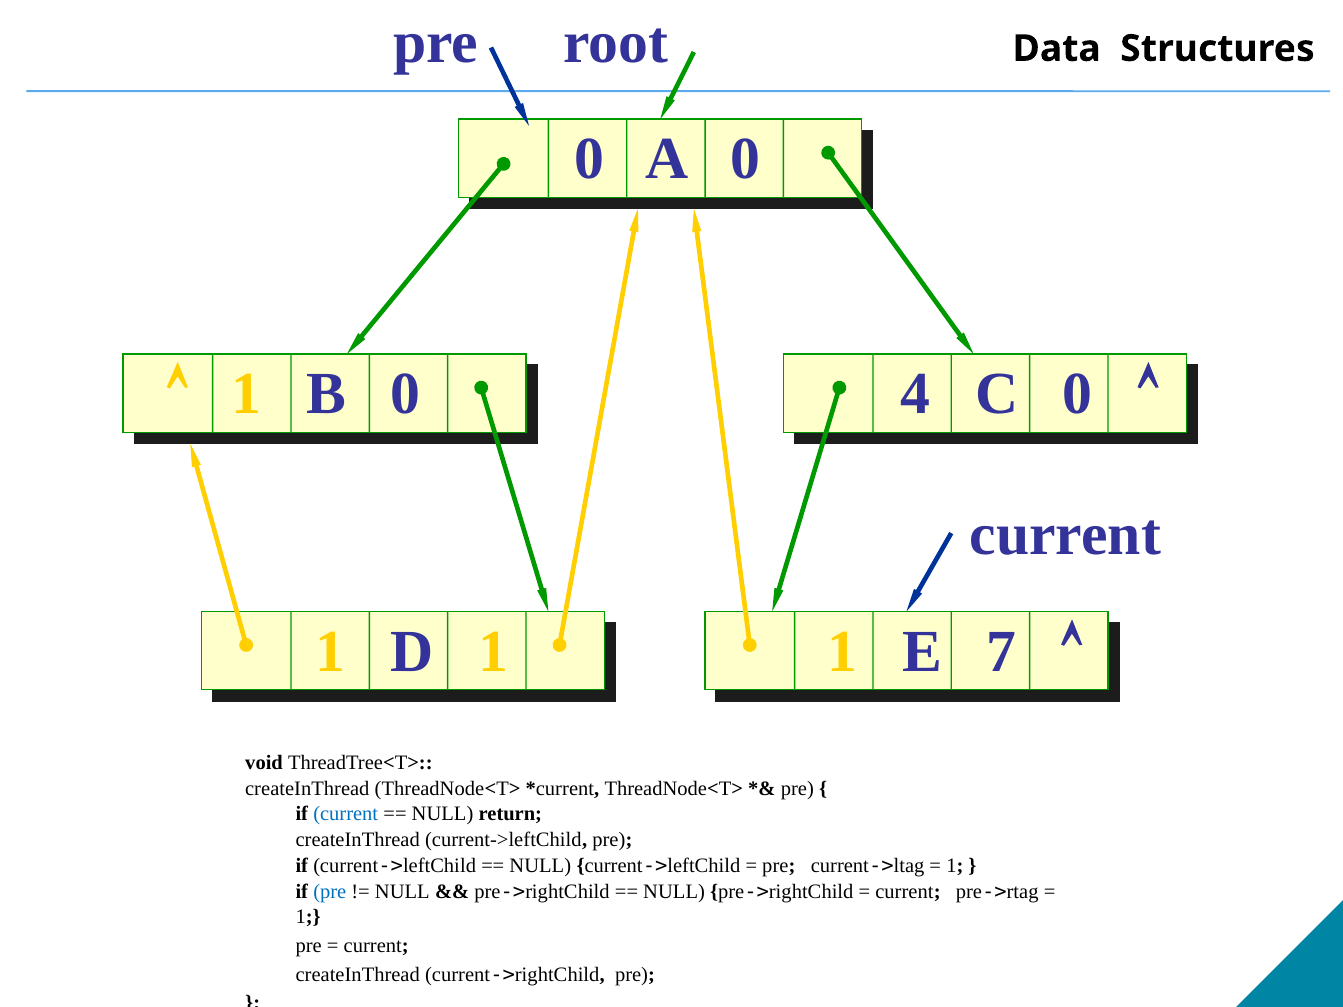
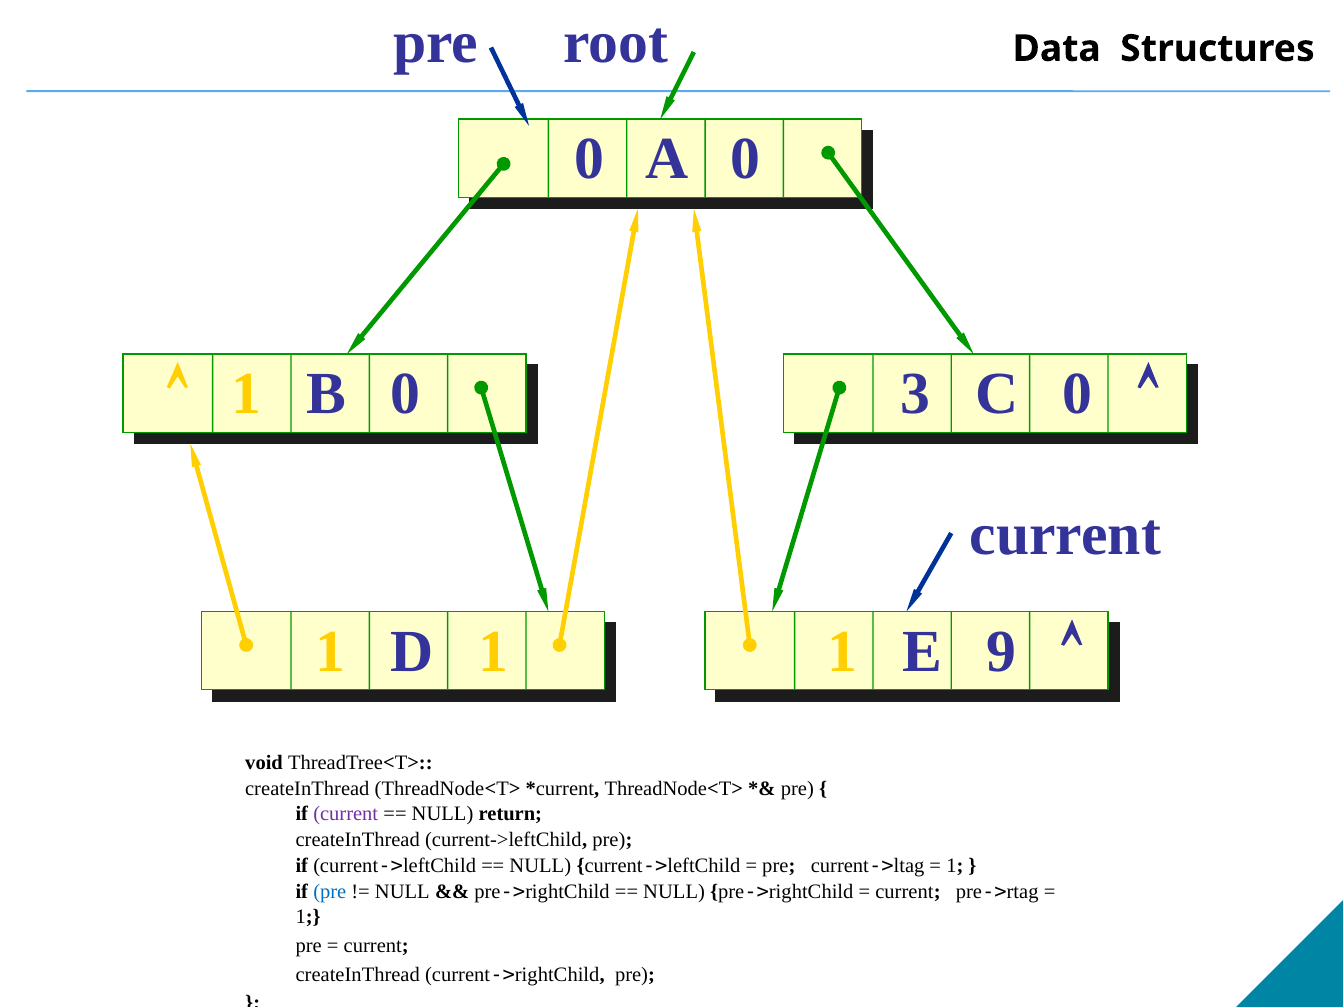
4: 4 -> 3
7: 7 -> 9
current at (346, 814) colour: blue -> purple
